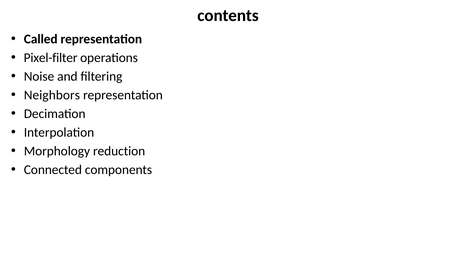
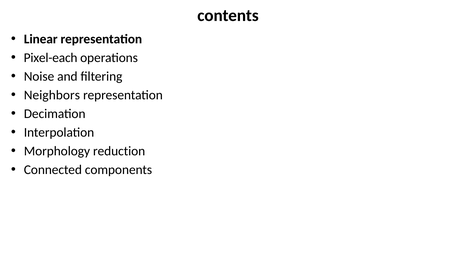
Called: Called -> Linear
Pixel-filter: Pixel-filter -> Pixel-each
